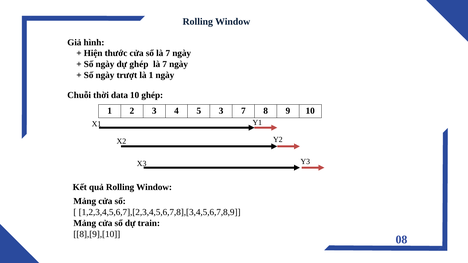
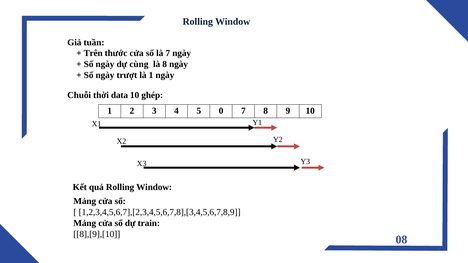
hình: hình -> tuần
Hiện: Hiện -> Trên
dự ghép: ghép -> cùng
7 at (165, 64): 7 -> 8
5 3: 3 -> 0
